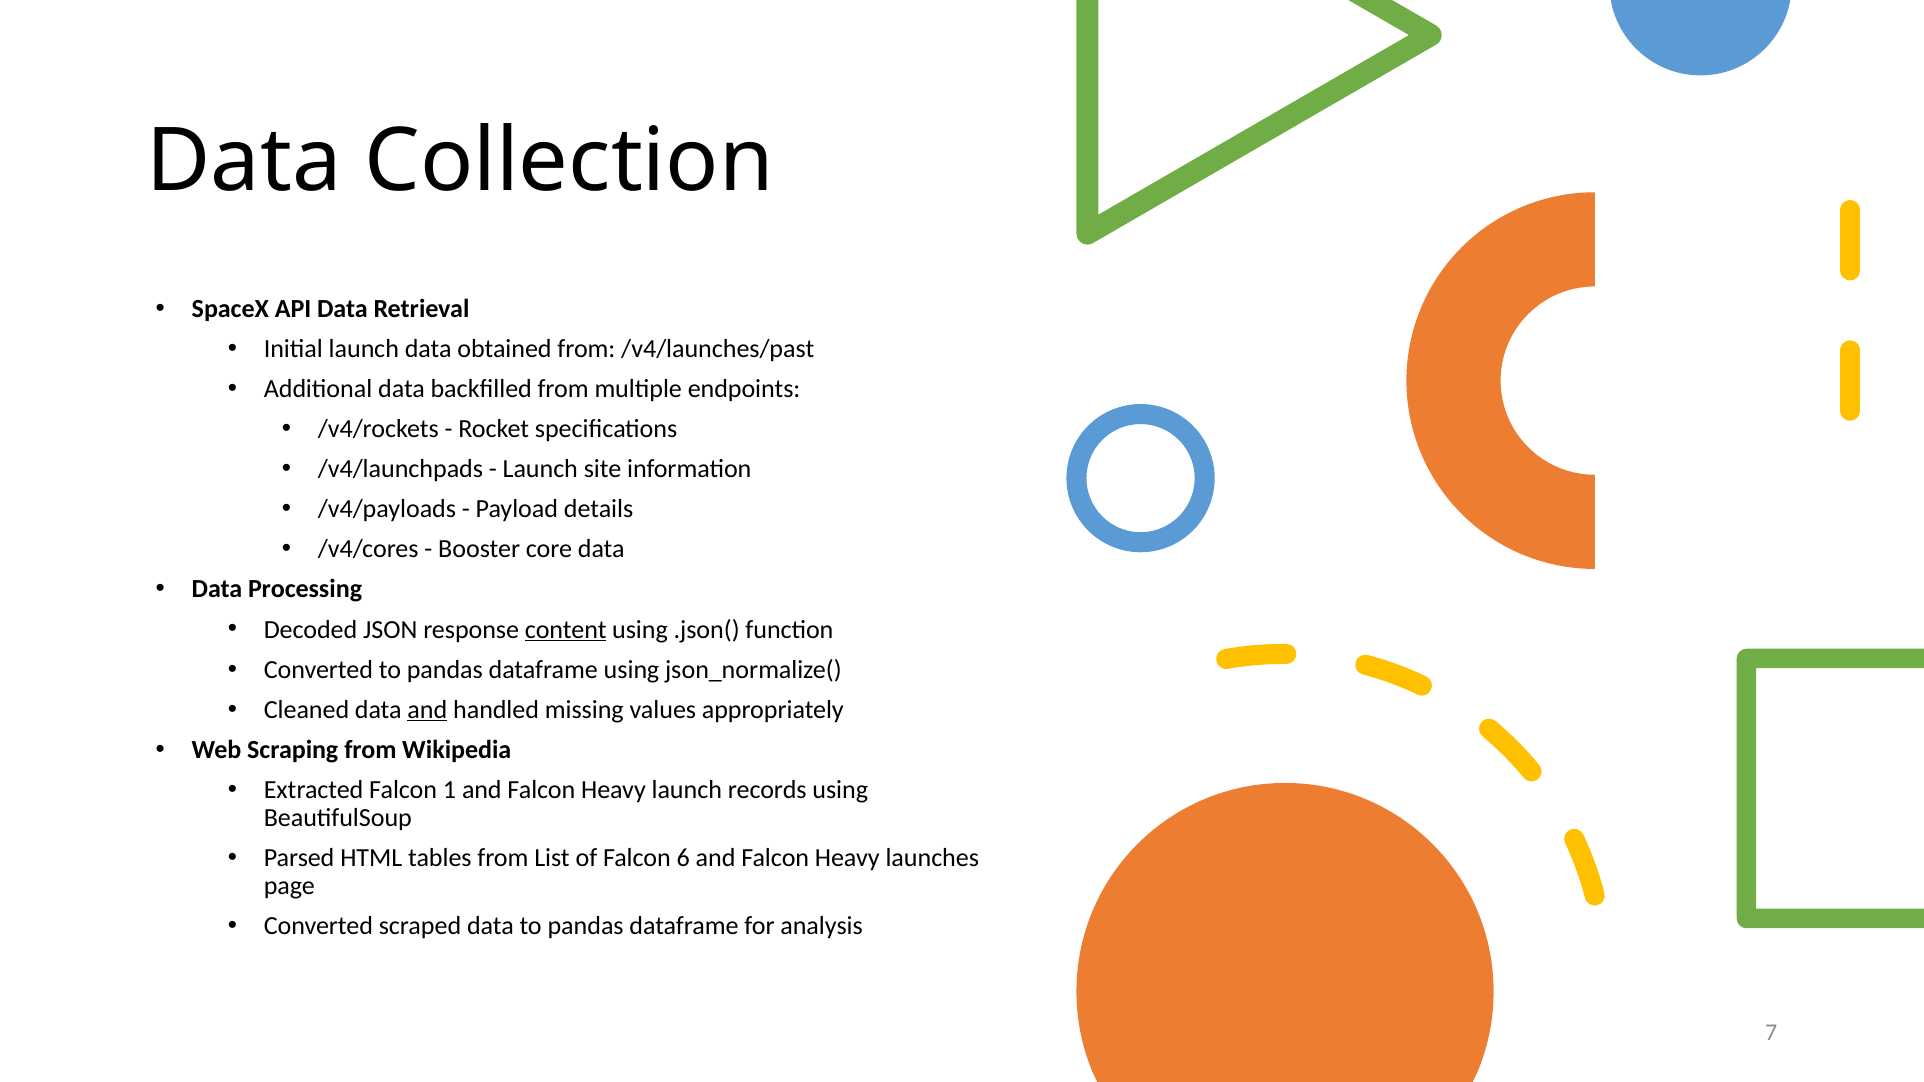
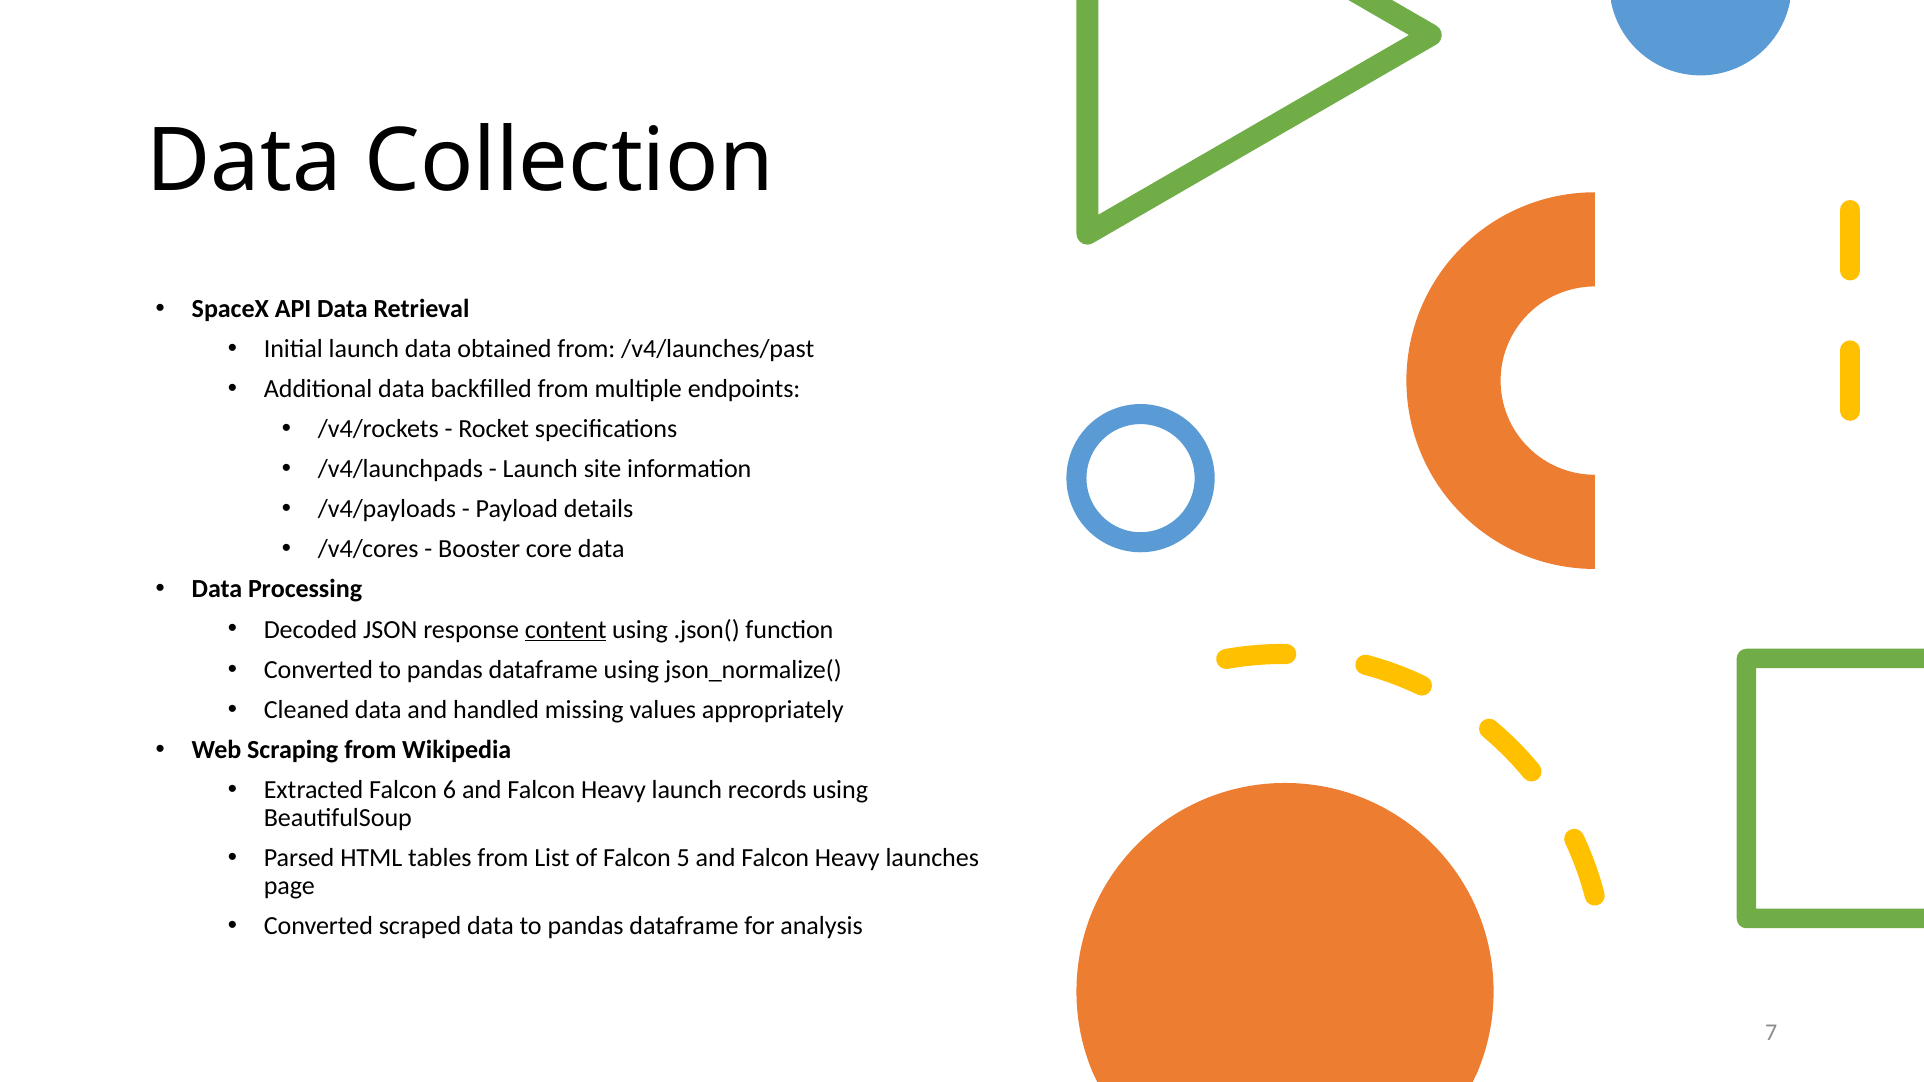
and at (427, 710) underline: present -> none
1: 1 -> 6
6: 6 -> 5
